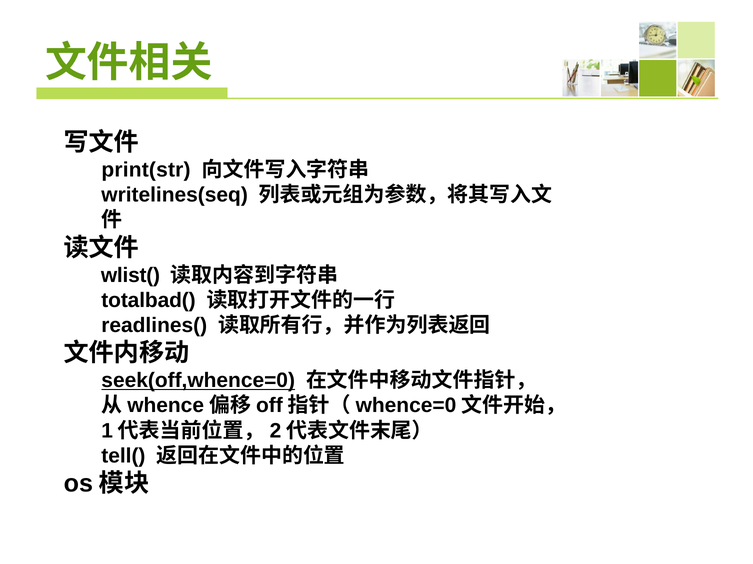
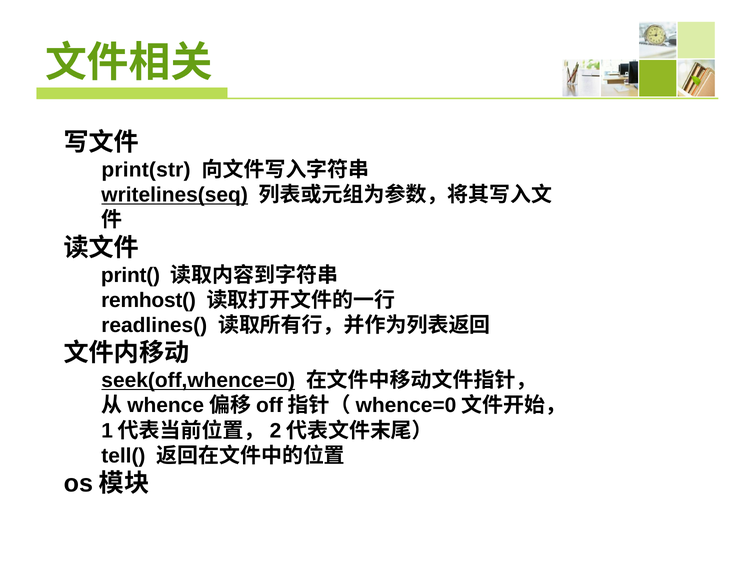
writelines(seq underline: none -> present
wlist(: wlist( -> print(
totalbad(: totalbad( -> remhost(
